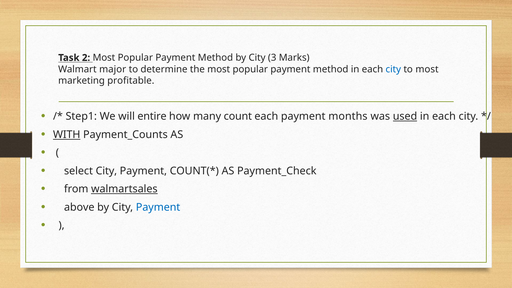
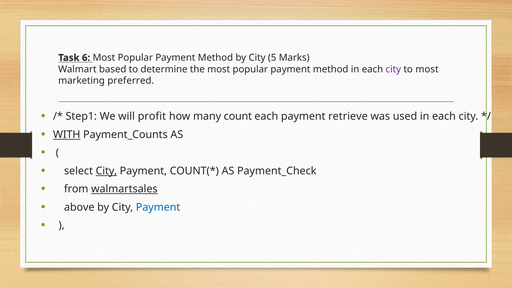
2: 2 -> 6
3: 3 -> 5
major: major -> based
city at (393, 69) colour: blue -> purple
profitable: profitable -> preferred
entire: entire -> profit
months: months -> retrieve
used underline: present -> none
City at (106, 171) underline: none -> present
